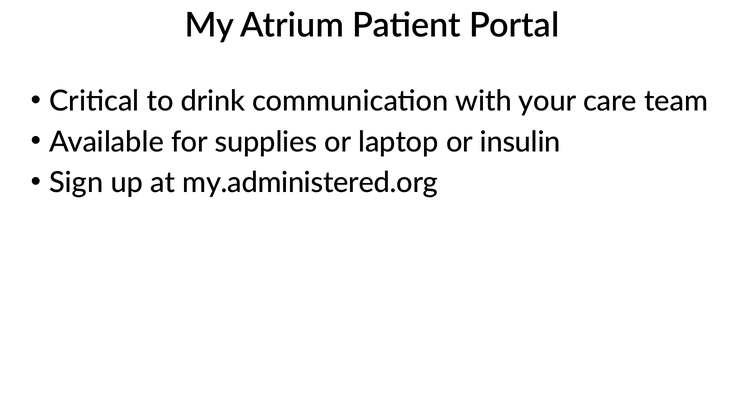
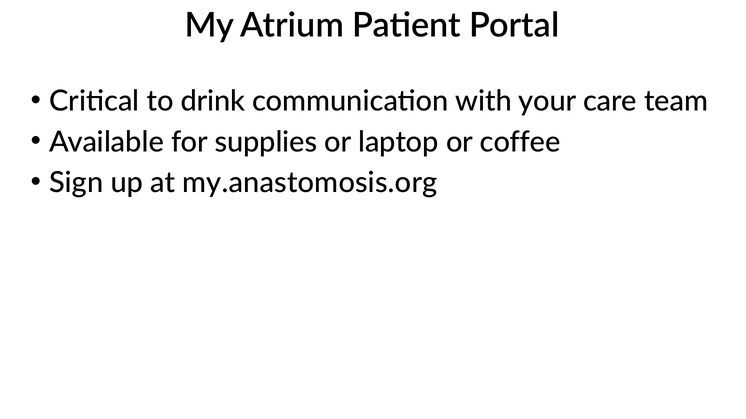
insulin: insulin -> coffee
my.administered.org: my.administered.org -> my.anastomosis.org
